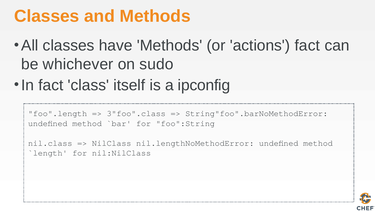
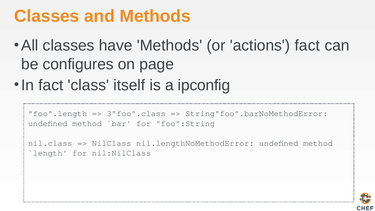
whichever: whichever -> configures
sudo: sudo -> page
